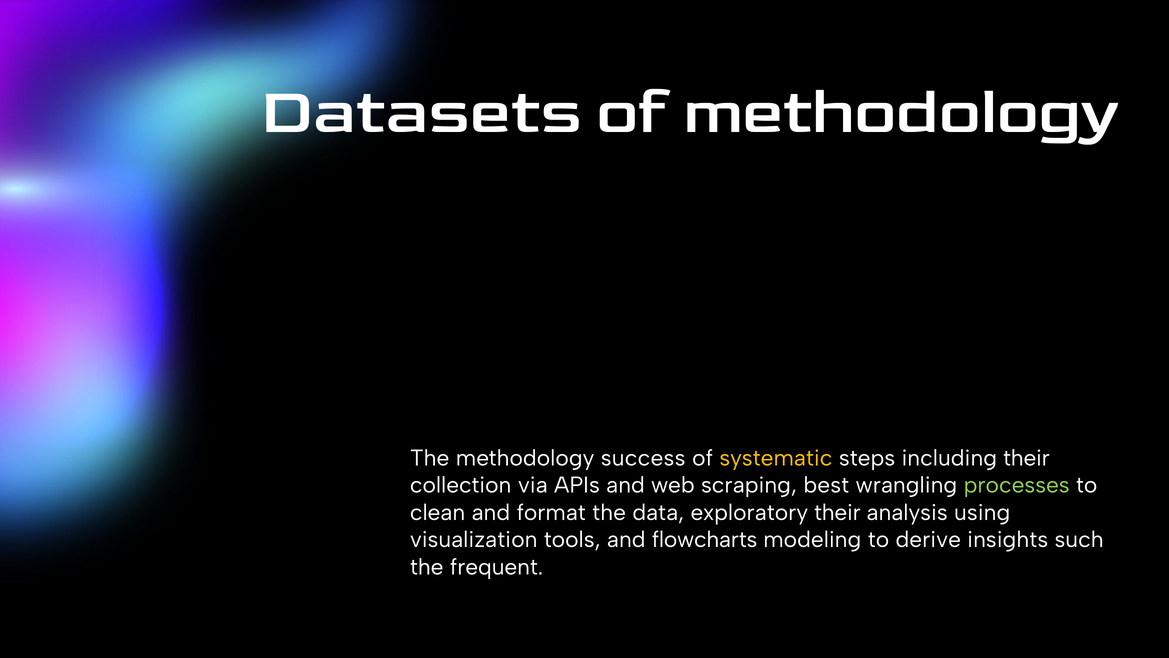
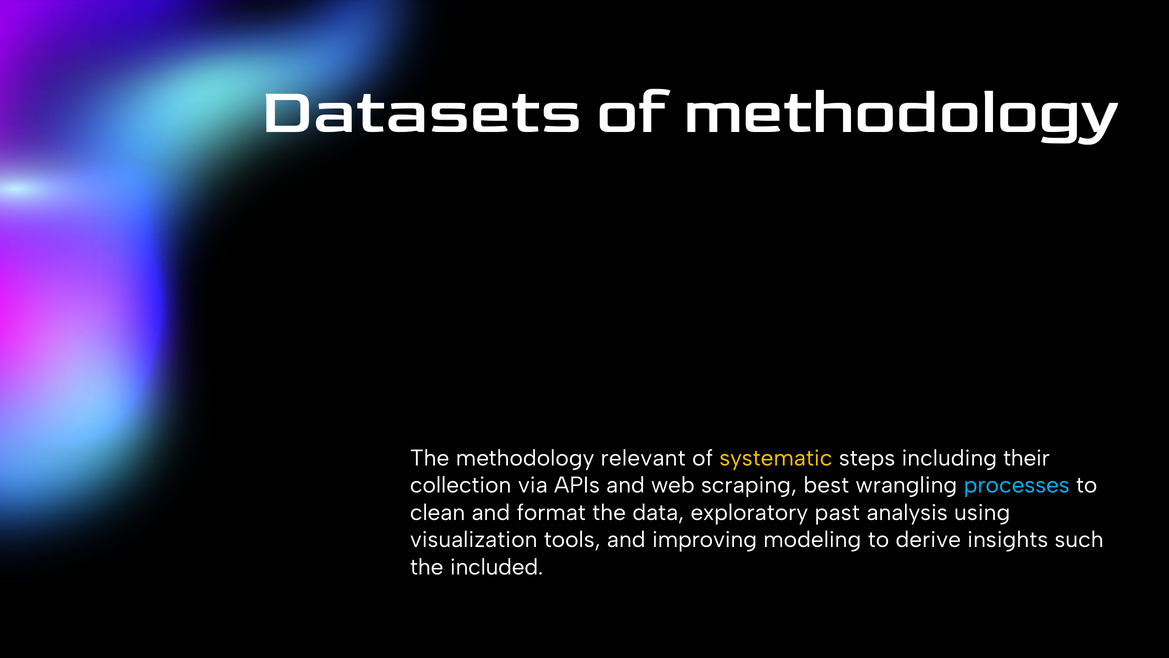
success: success -> relevant
processes colour: light green -> light blue
exploratory their: their -> past
flowcharts: flowcharts -> improving
frequent: frequent -> included
